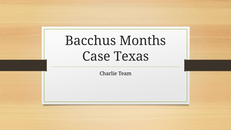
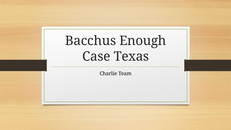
Months: Months -> Enough
